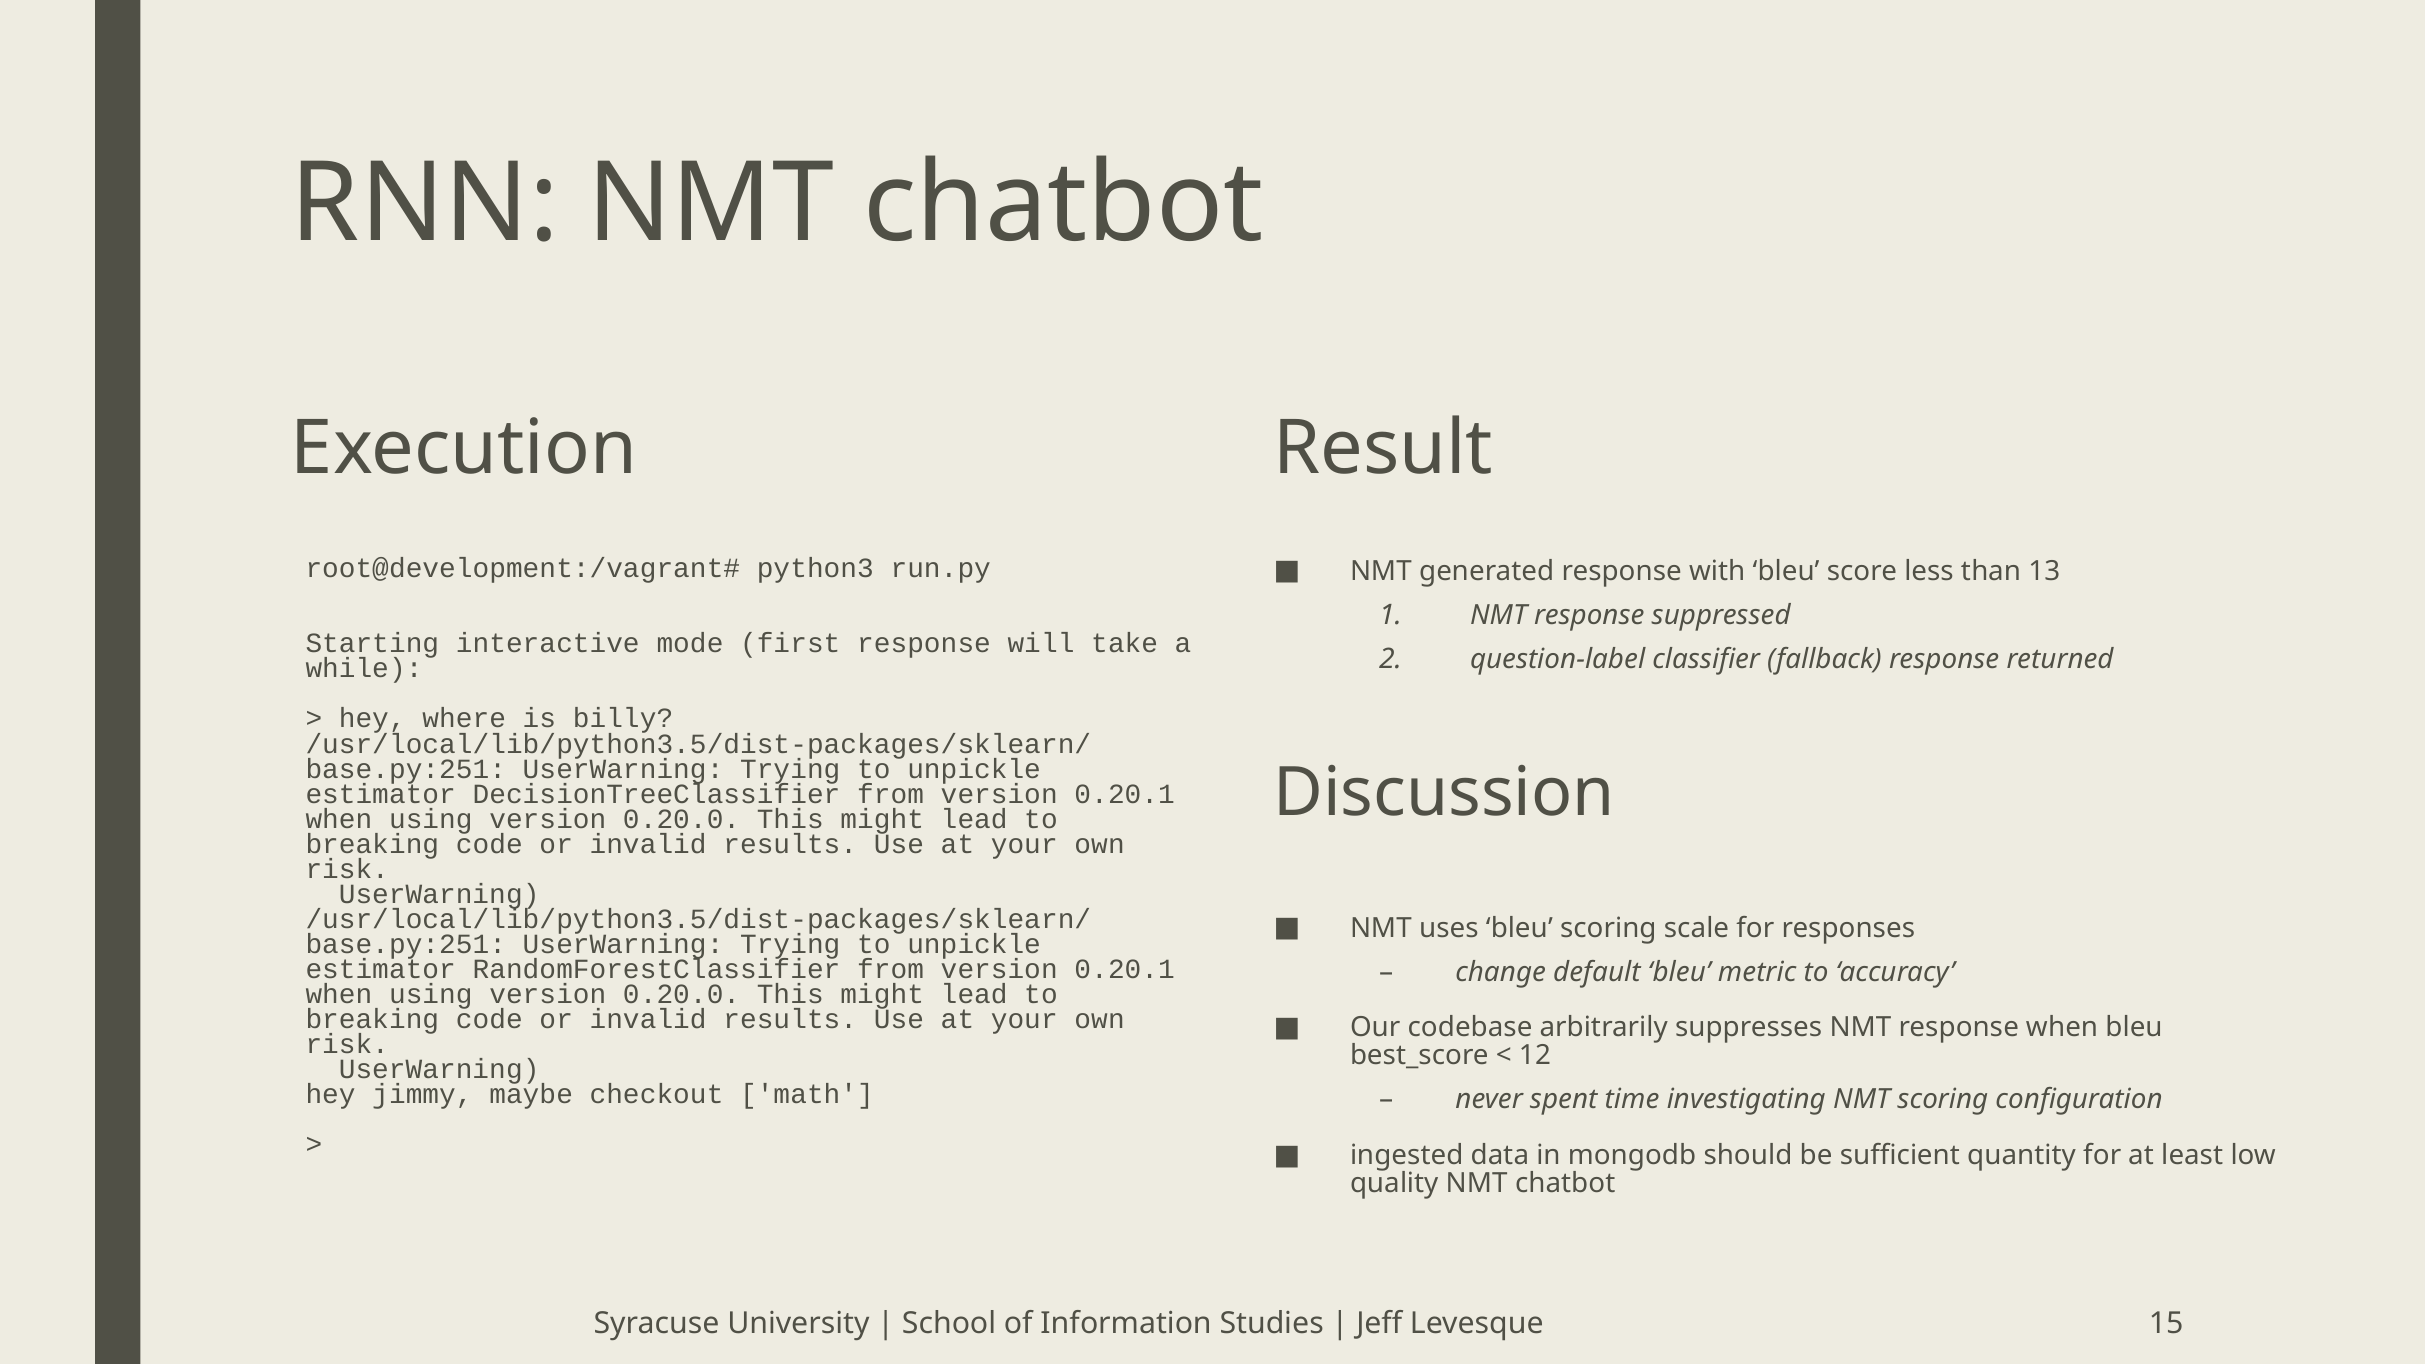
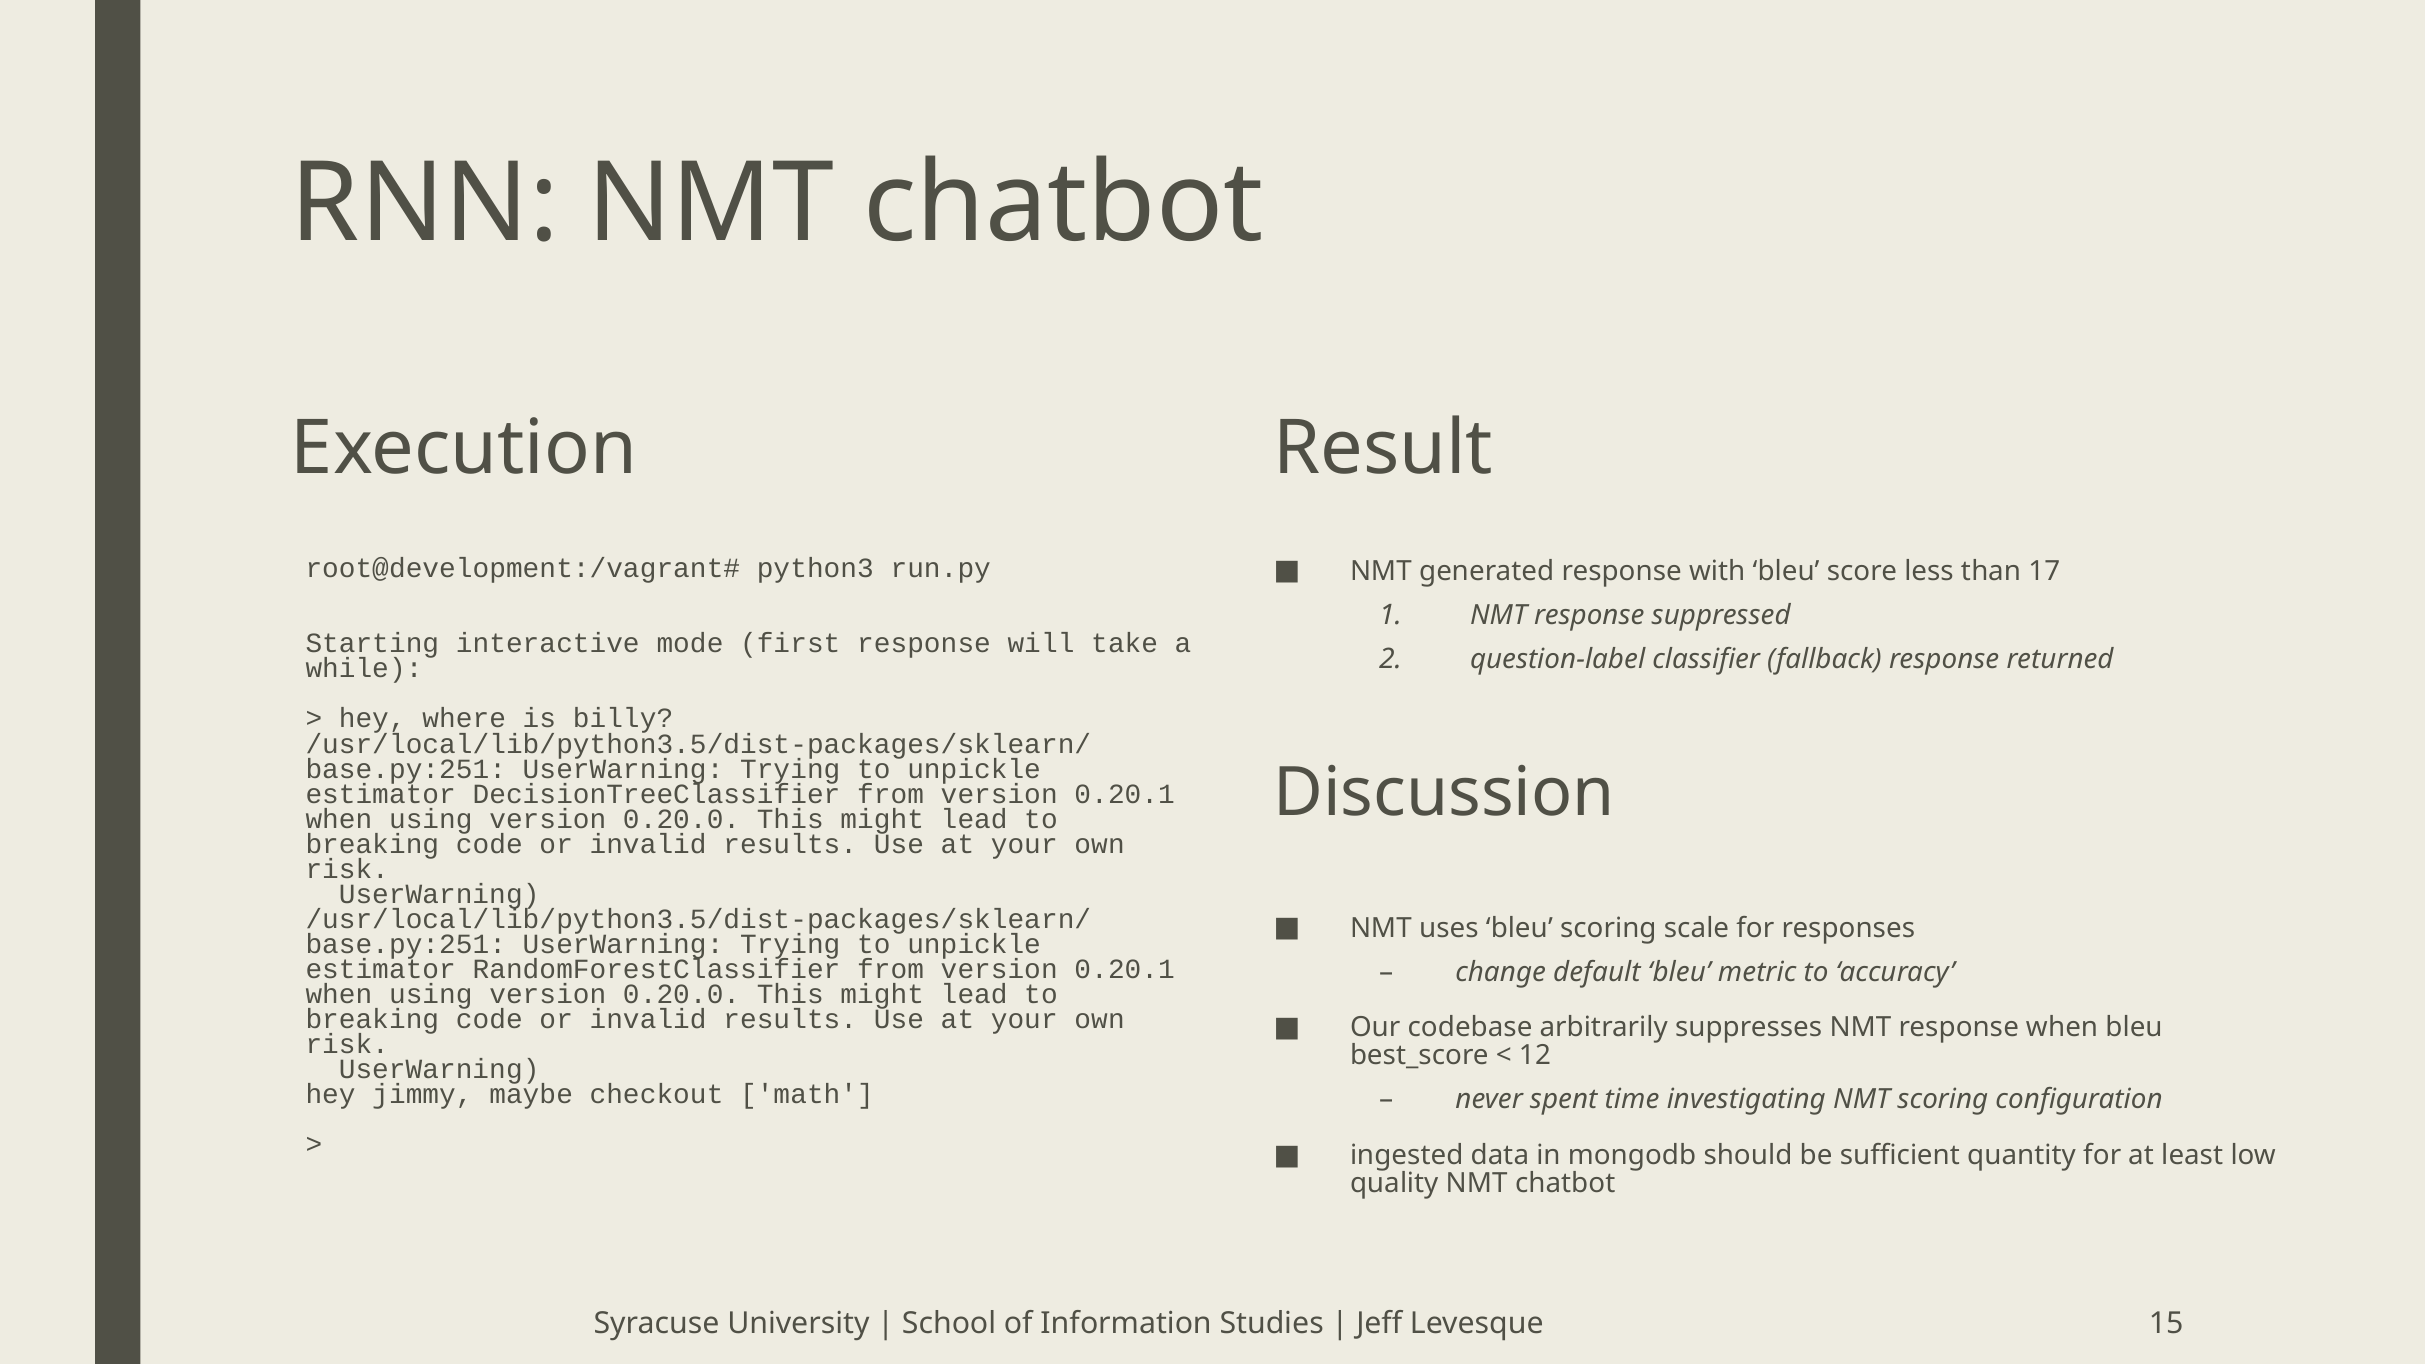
13: 13 -> 17
